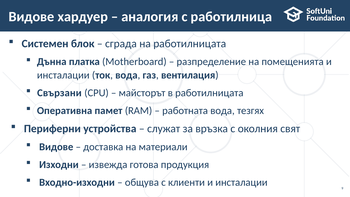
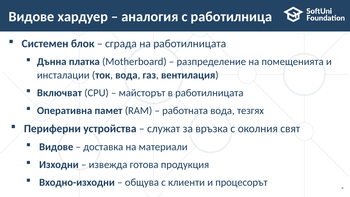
Свързани: Свързани -> Включват
клиенти и инсталации: инсталации -> процесорът
